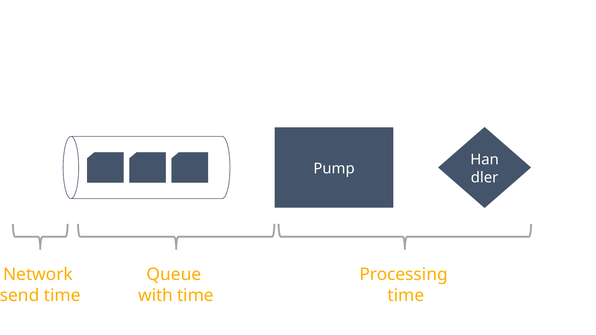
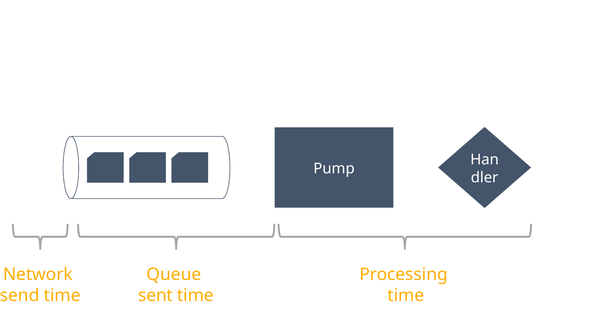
with: with -> sent
